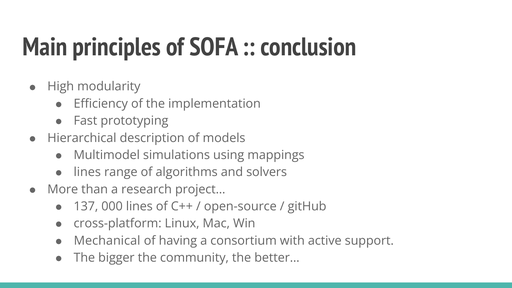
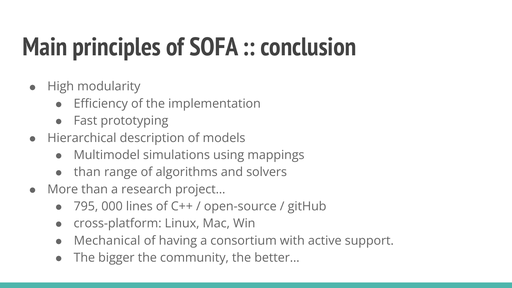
lines at (87, 172): lines -> than
137: 137 -> 795
